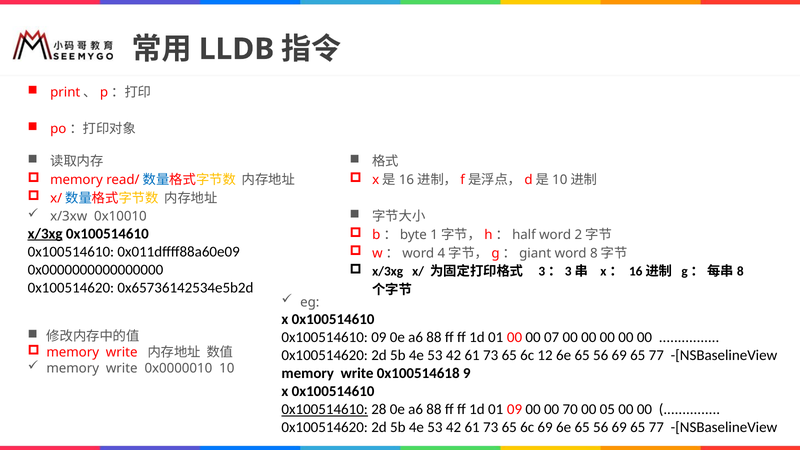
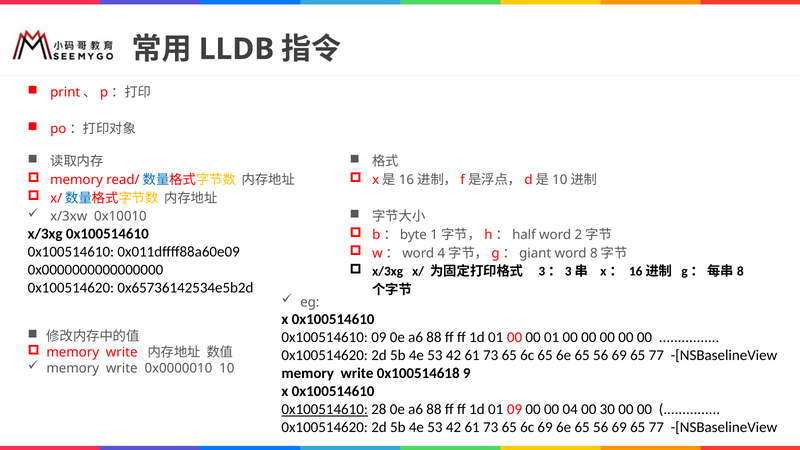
x/3xg at (45, 234) underline: present -> none
00 07: 07 -> 01
6c 12: 12 -> 65
70: 70 -> 04
05: 05 -> 30
